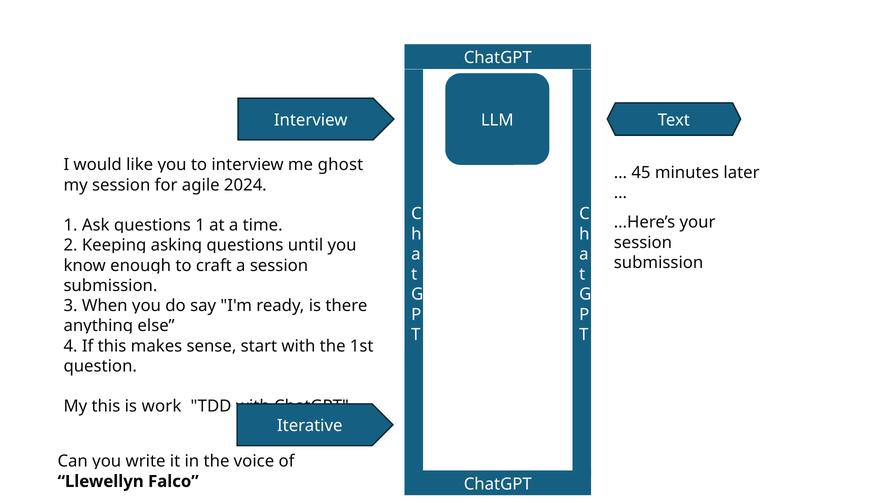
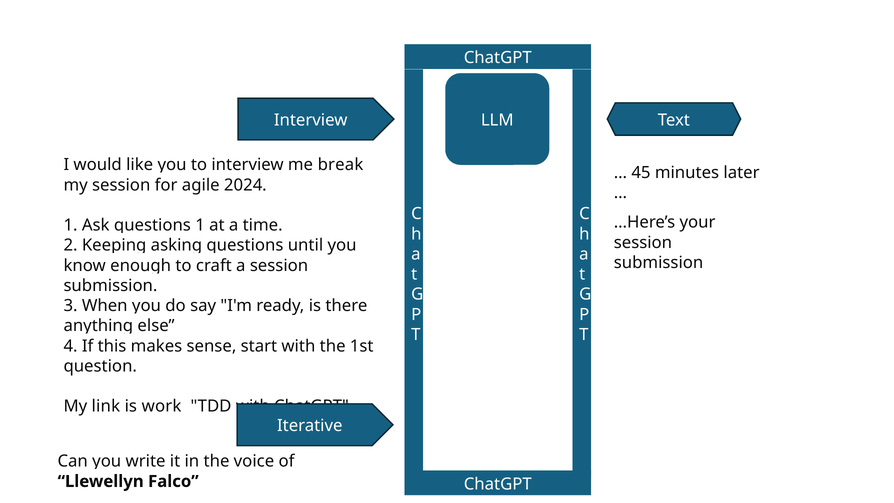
ghost: ghost -> break
My this: this -> link
